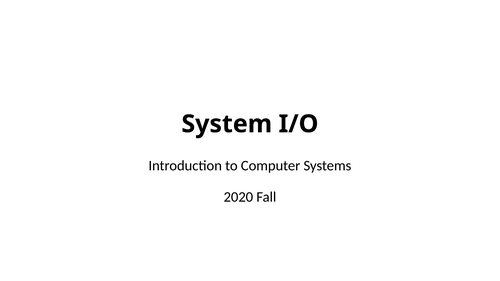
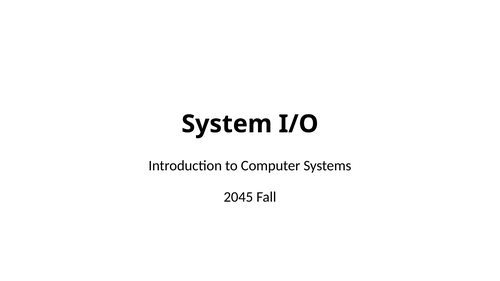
2020: 2020 -> 2045
